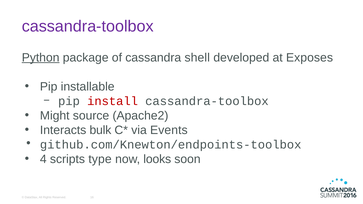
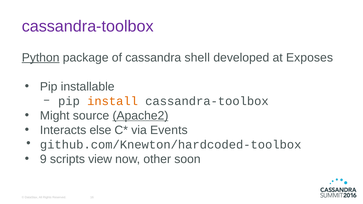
install colour: red -> orange
Apache2 underline: none -> present
bulk: bulk -> else
github.com/Knewton/endpoints-toolbox: github.com/Knewton/endpoints-toolbox -> github.com/Knewton/hardcoded-toolbox
4: 4 -> 9
type: type -> view
looks: looks -> other
